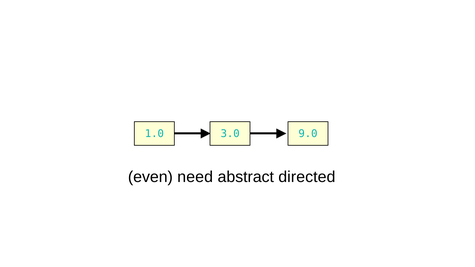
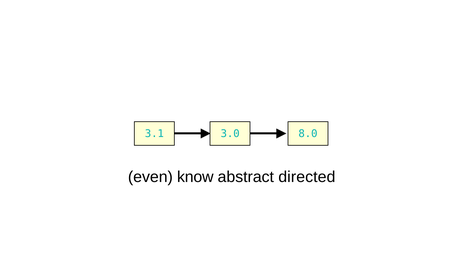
1.0: 1.0 -> 3.1
9.0: 9.0 -> 8.0
need: need -> know
